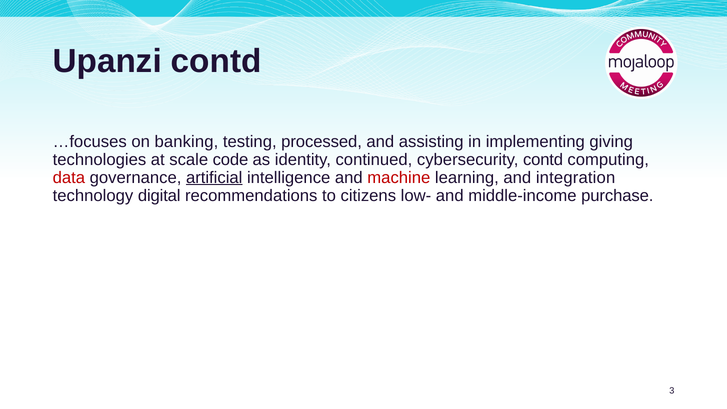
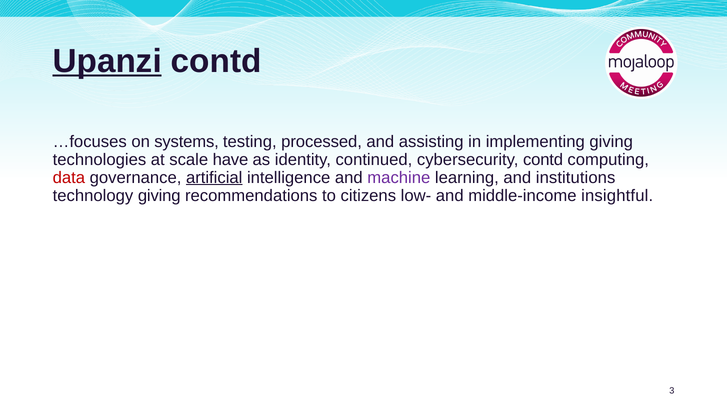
Upanzi underline: none -> present
banking: banking -> systems
code: code -> have
machine colour: red -> purple
integration: integration -> institutions
technology digital: digital -> giving
purchase: purchase -> insightful
